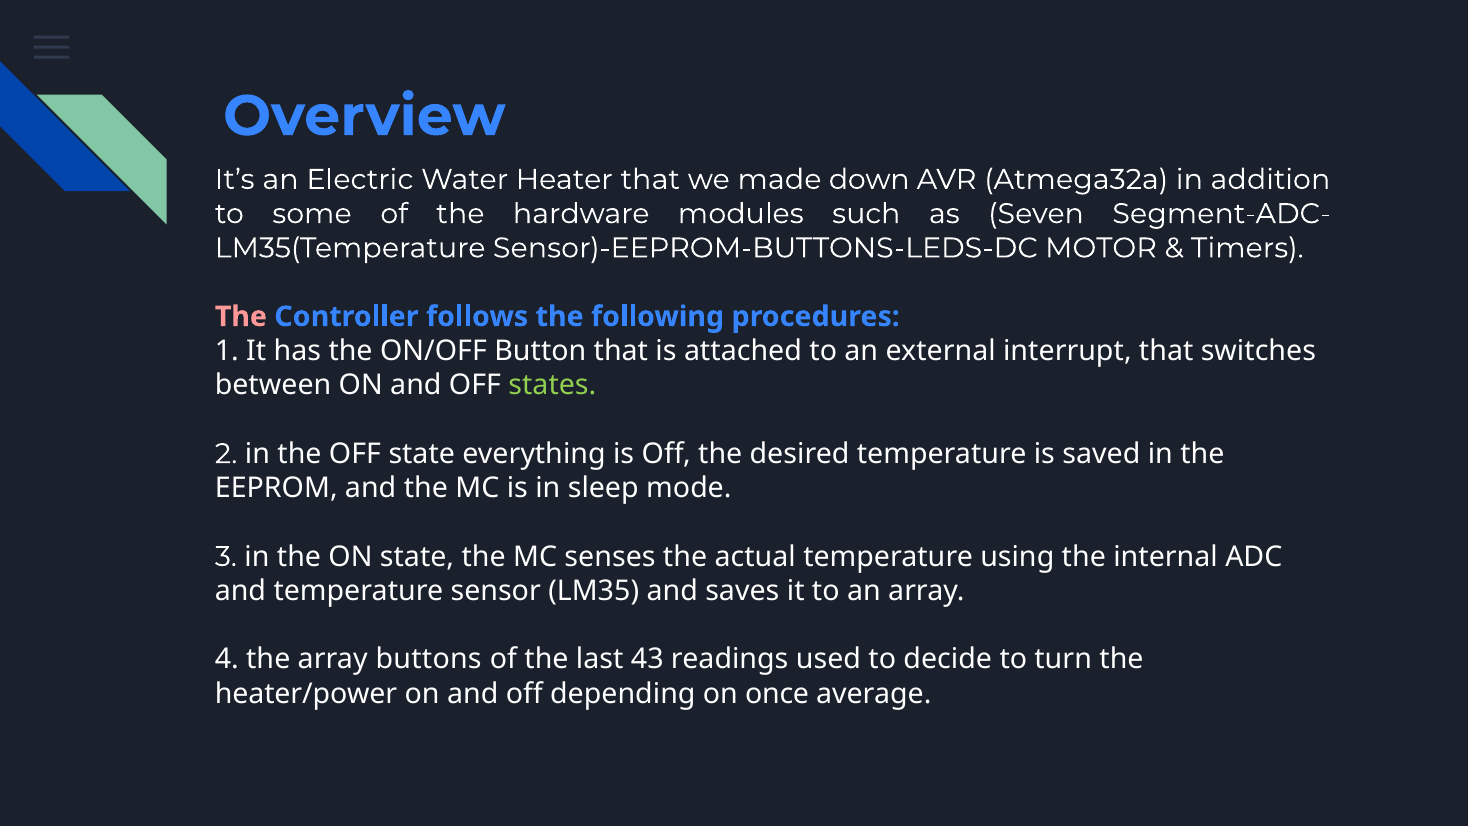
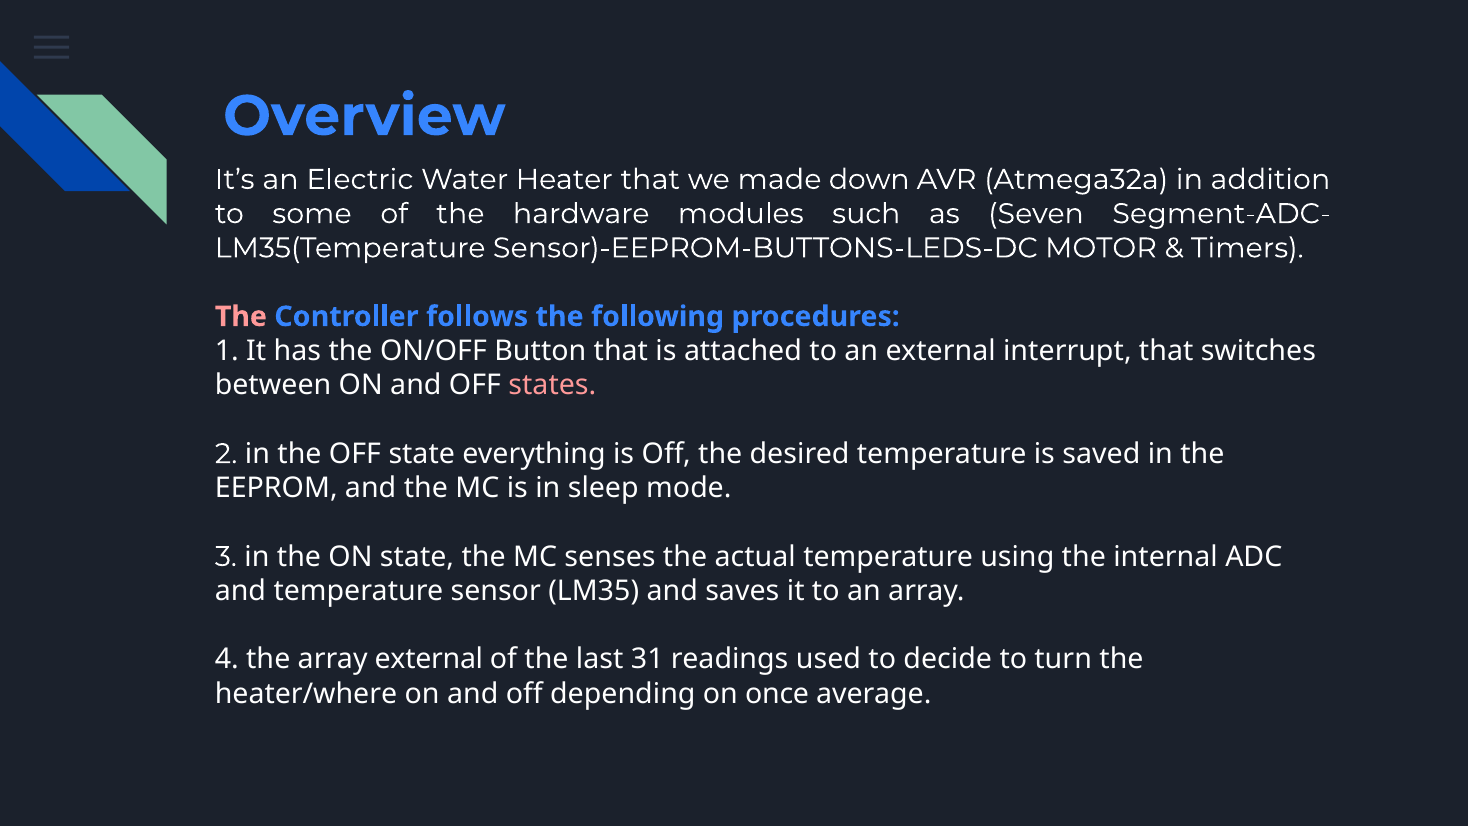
states colour: light green -> pink
array buttons: buttons -> external
43: 43 -> 31
heater/power: heater/power -> heater/where
